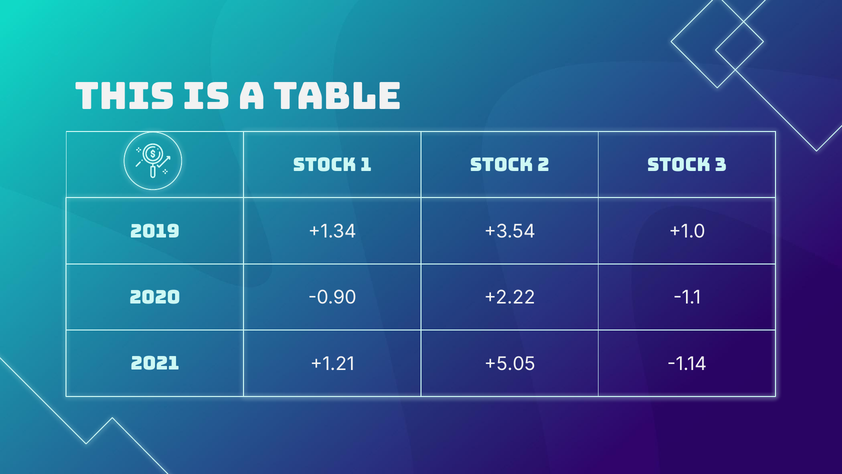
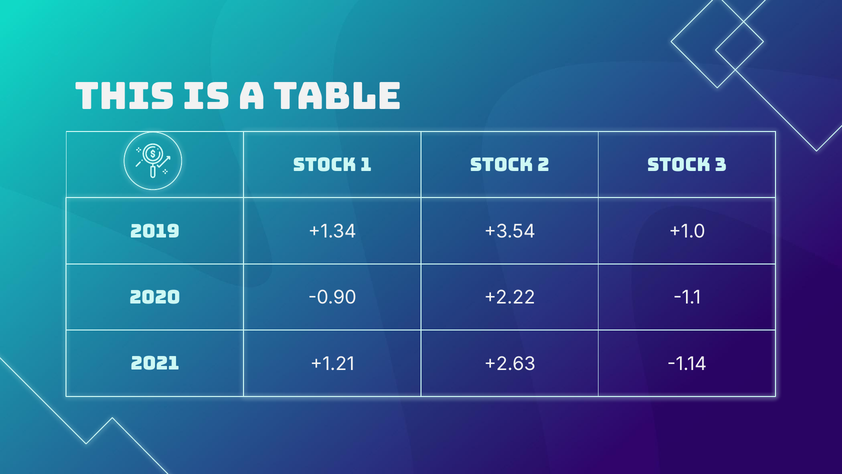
+5.05: +5.05 -> +2.63
